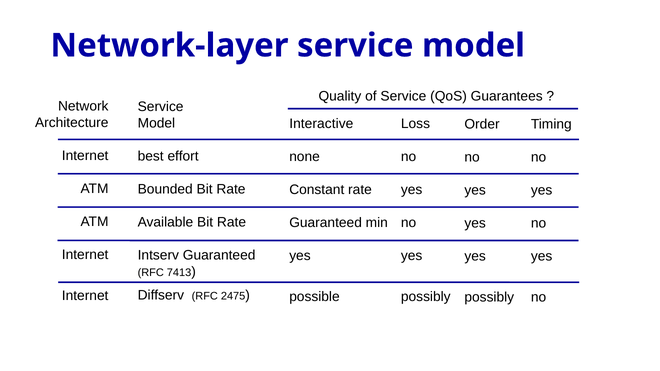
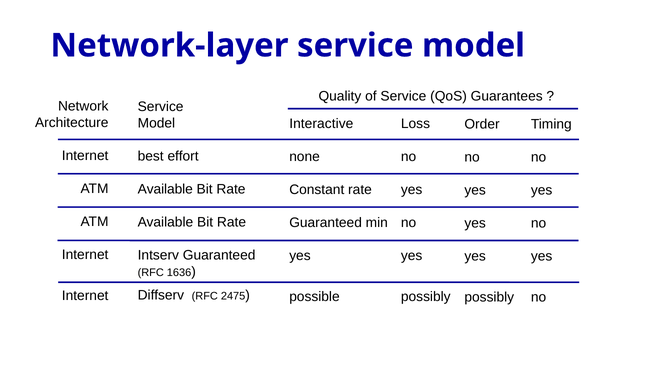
Bounded at (165, 189): Bounded -> Available
7413: 7413 -> 1636
